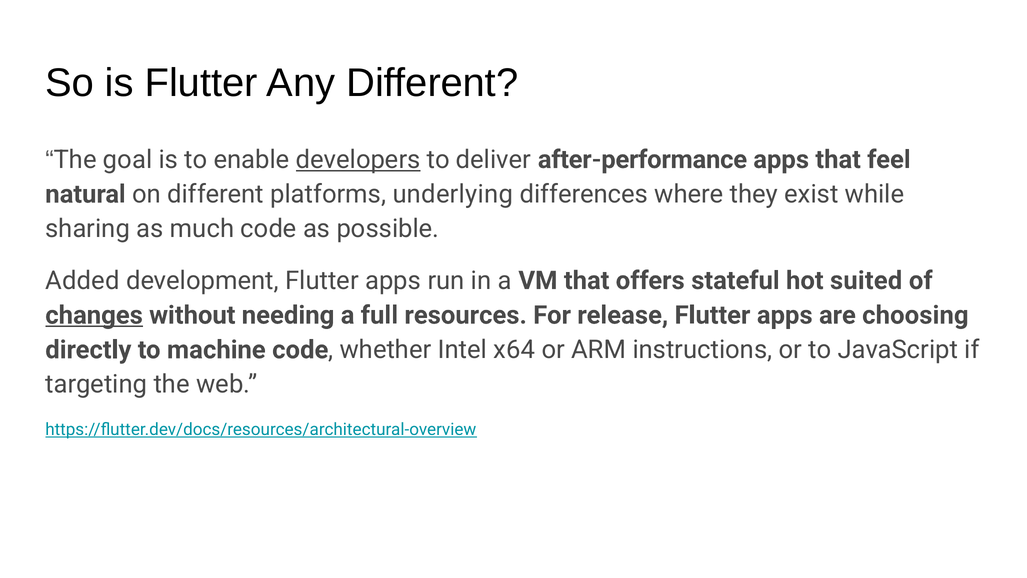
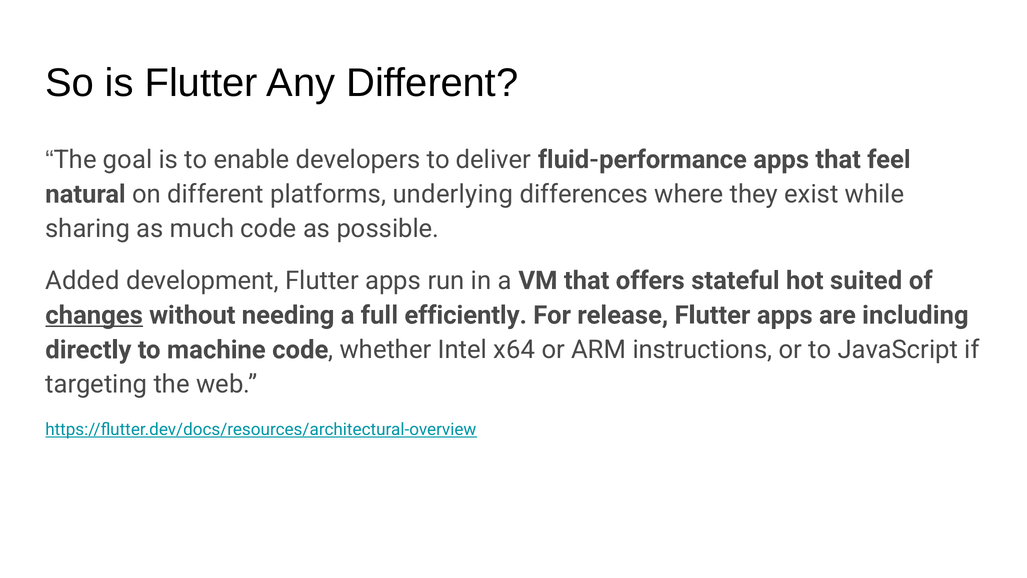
developers underline: present -> none
after-performance: after-performance -> fluid-performance
resources: resources -> efficiently
choosing: choosing -> including
